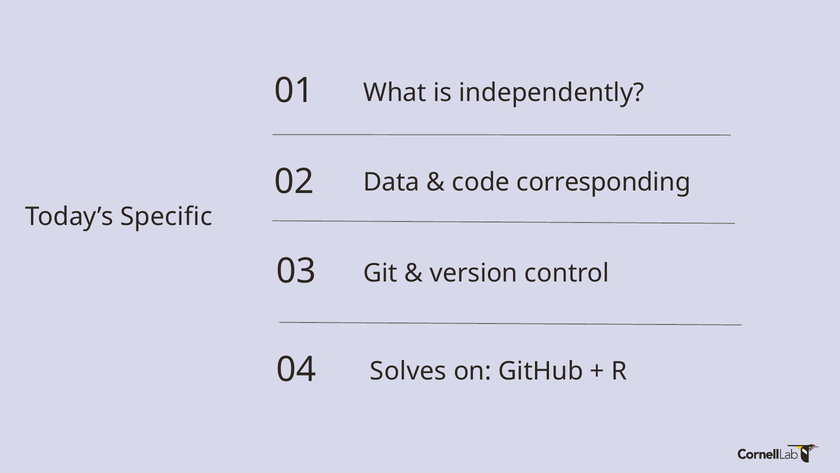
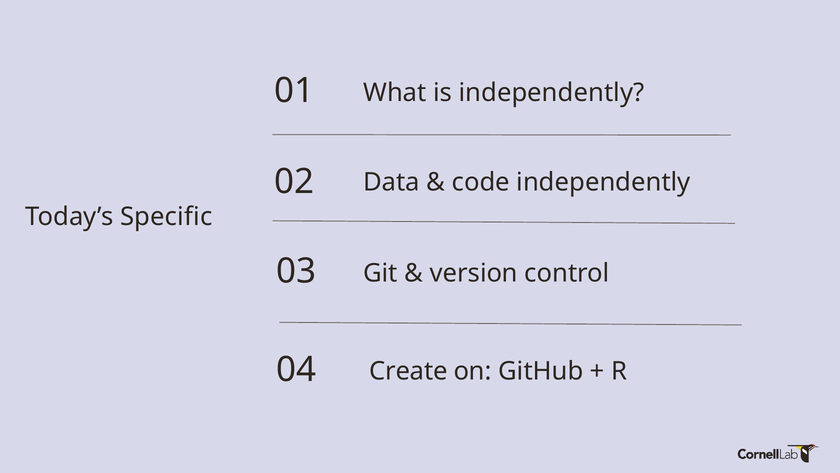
code corresponding: corresponding -> independently
Solves: Solves -> Create
